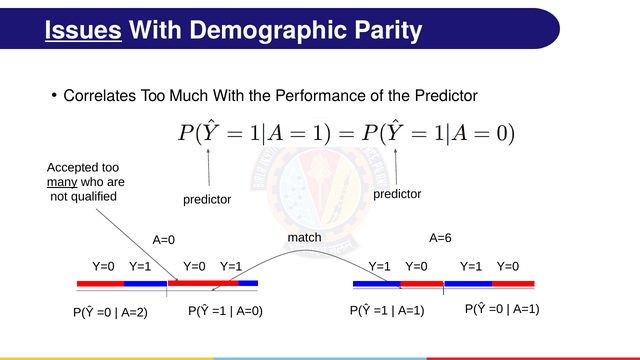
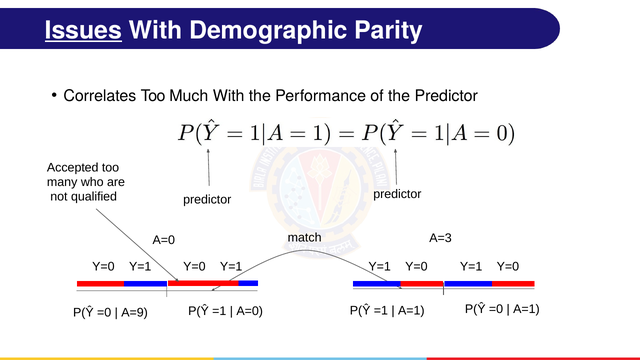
many underline: present -> none
A=6: A=6 -> A=3
A=2: A=2 -> A=9
